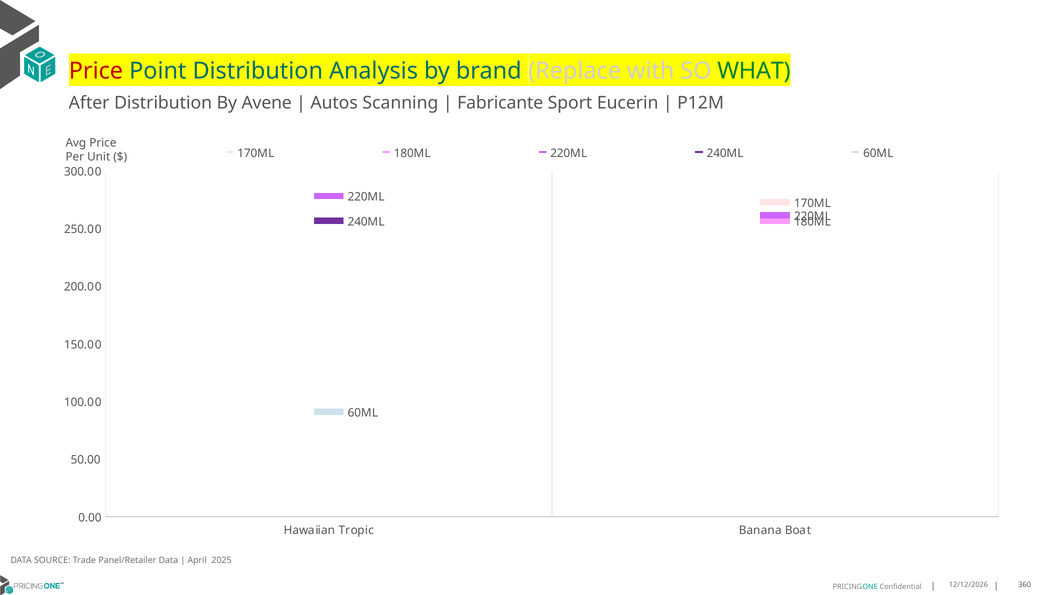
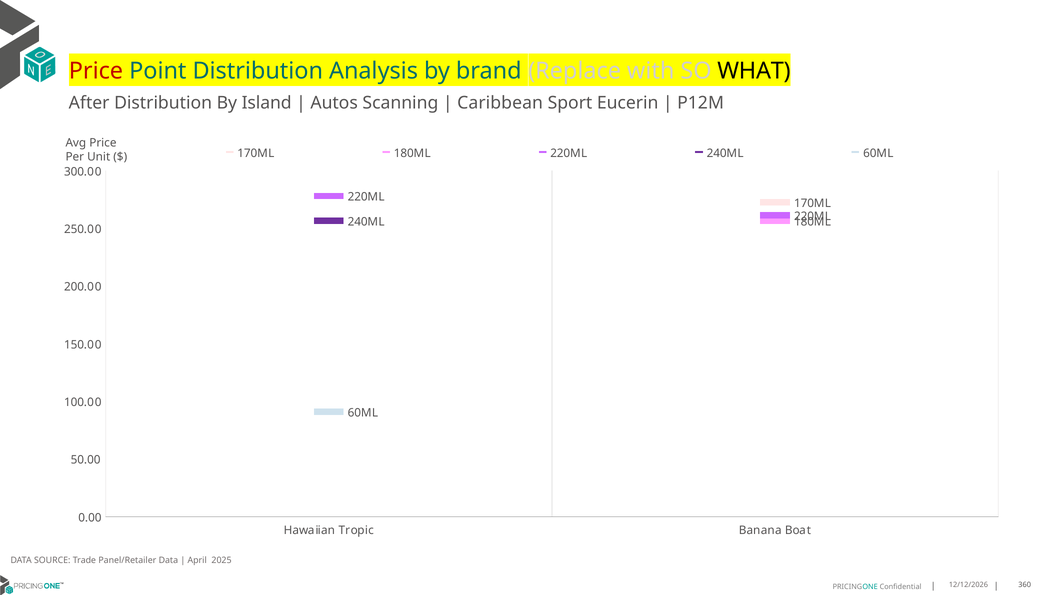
WHAT colour: green -> black
Avene: Avene -> Island
Fabricante: Fabricante -> Caribbean
